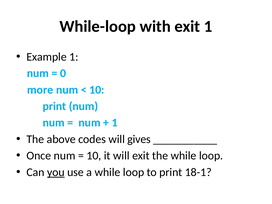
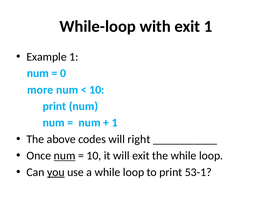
gives: gives -> right
num at (65, 156) underline: none -> present
18-1: 18-1 -> 53-1
